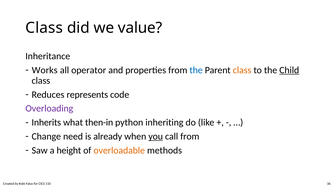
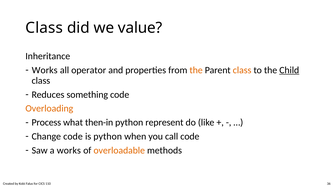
the at (196, 70) colour: blue -> orange
represents: represents -> something
Overloading colour: purple -> orange
Inherits: Inherits -> Process
inheriting: inheriting -> represent
Change need: need -> code
is already: already -> python
you underline: present -> none
call from: from -> code
a height: height -> works
